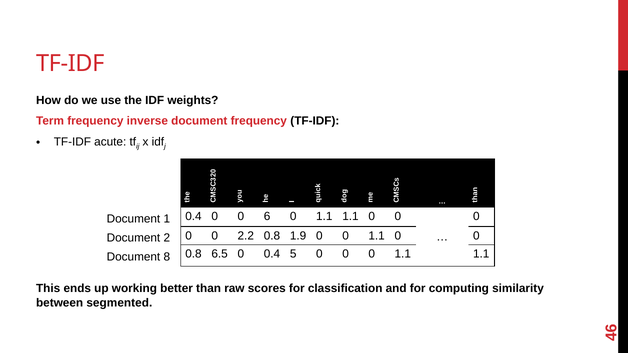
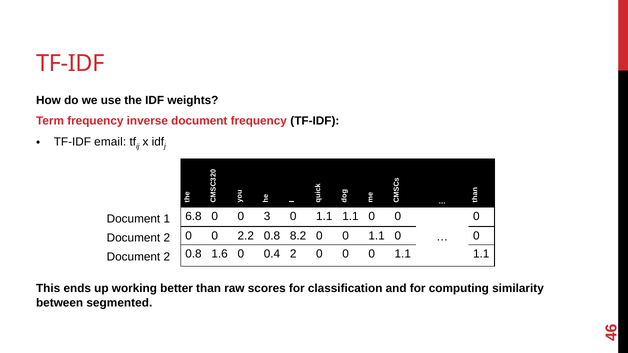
acute: acute -> email
0.4 at (193, 217): 0.4 -> 6.8
0 6: 6 -> 3
1.9: 1.9 -> 8.2
6.5: 6.5 -> 1.6
0.4 5: 5 -> 2
8 at (167, 257): 8 -> 2
